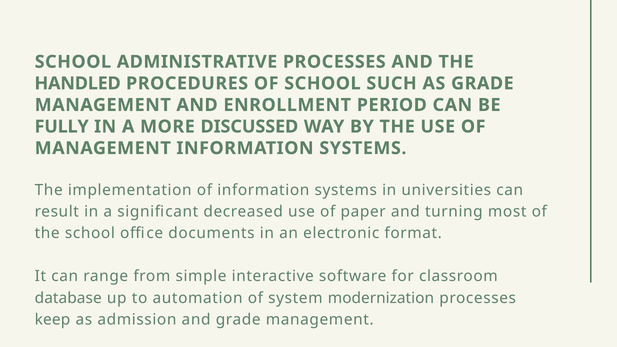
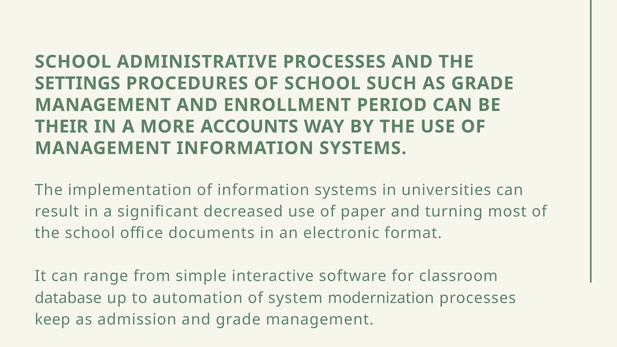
HANDLED: HANDLED -> SETTINGS
FULLY: FULLY -> THEIR
DISCUSSED: DISCUSSED -> ACCOUNTS
